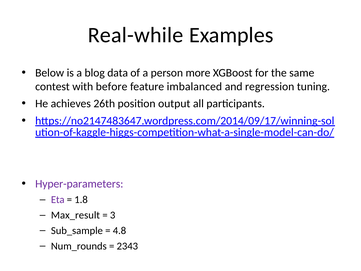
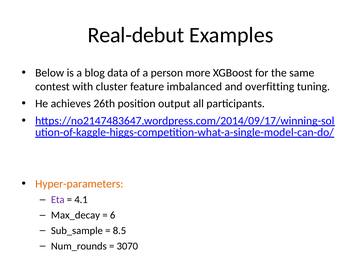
Real-while: Real-while -> Real-debut
before: before -> cluster
regression: regression -> overfitting
Hyper-parameters colour: purple -> orange
1.8: 1.8 -> 4.1
Max_result: Max_result -> Max_decay
3: 3 -> 6
4.8: 4.8 -> 8.5
2343: 2343 -> 3070
